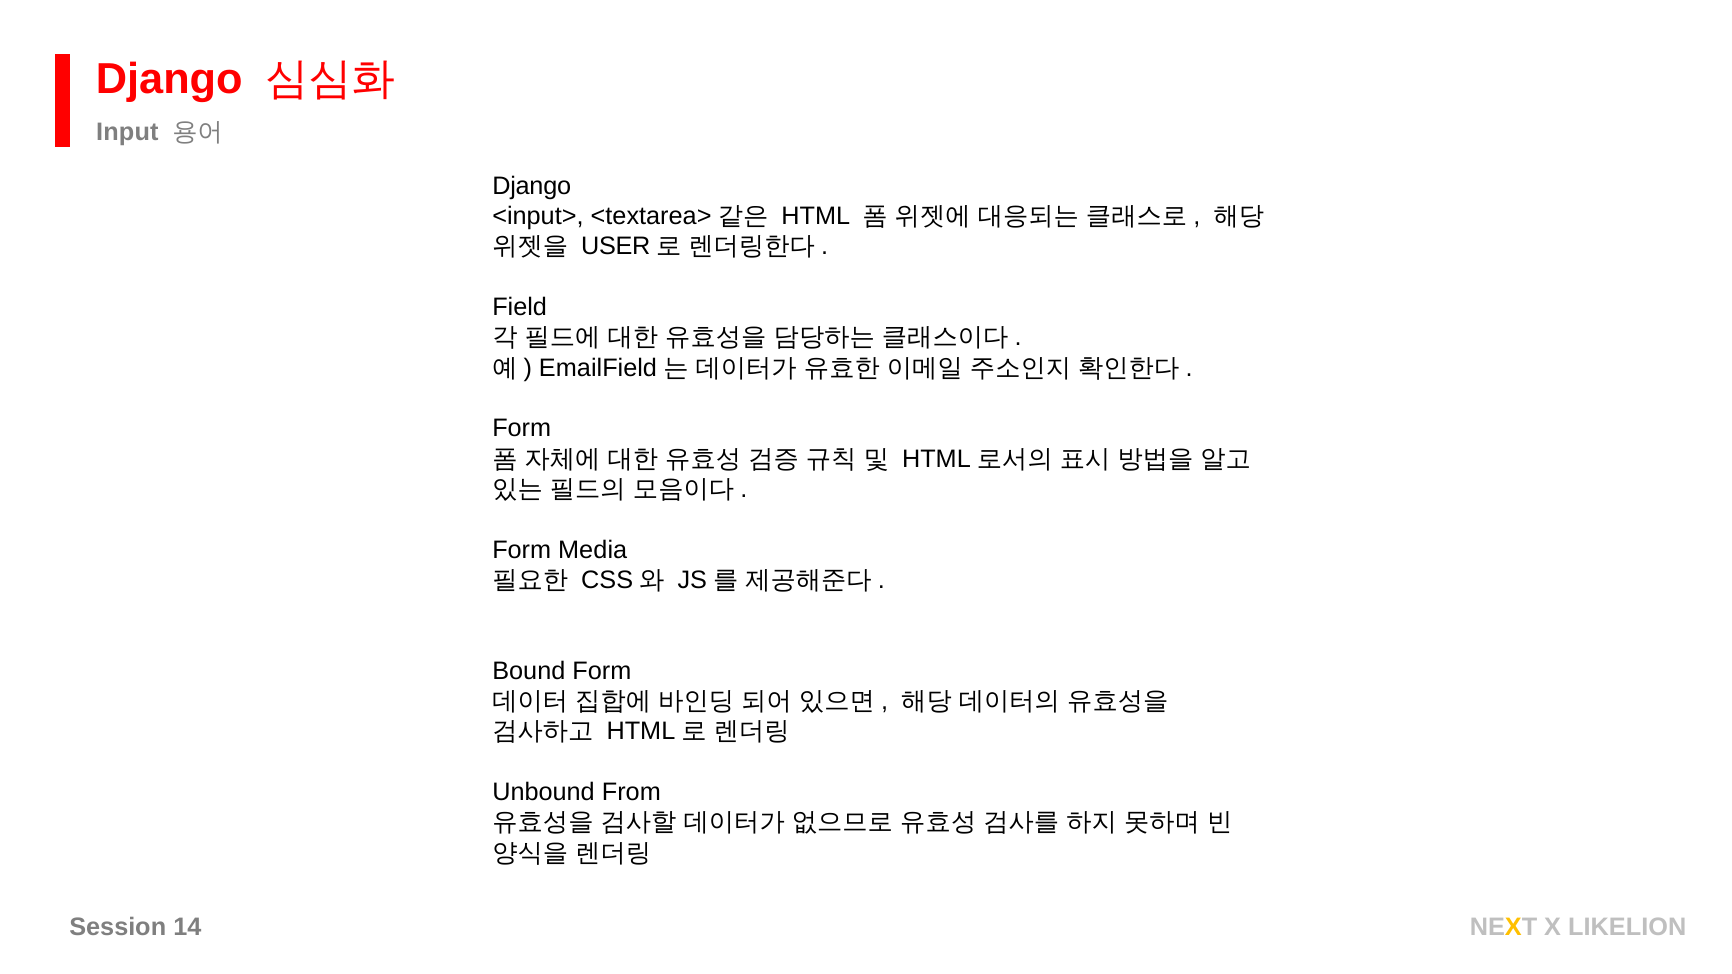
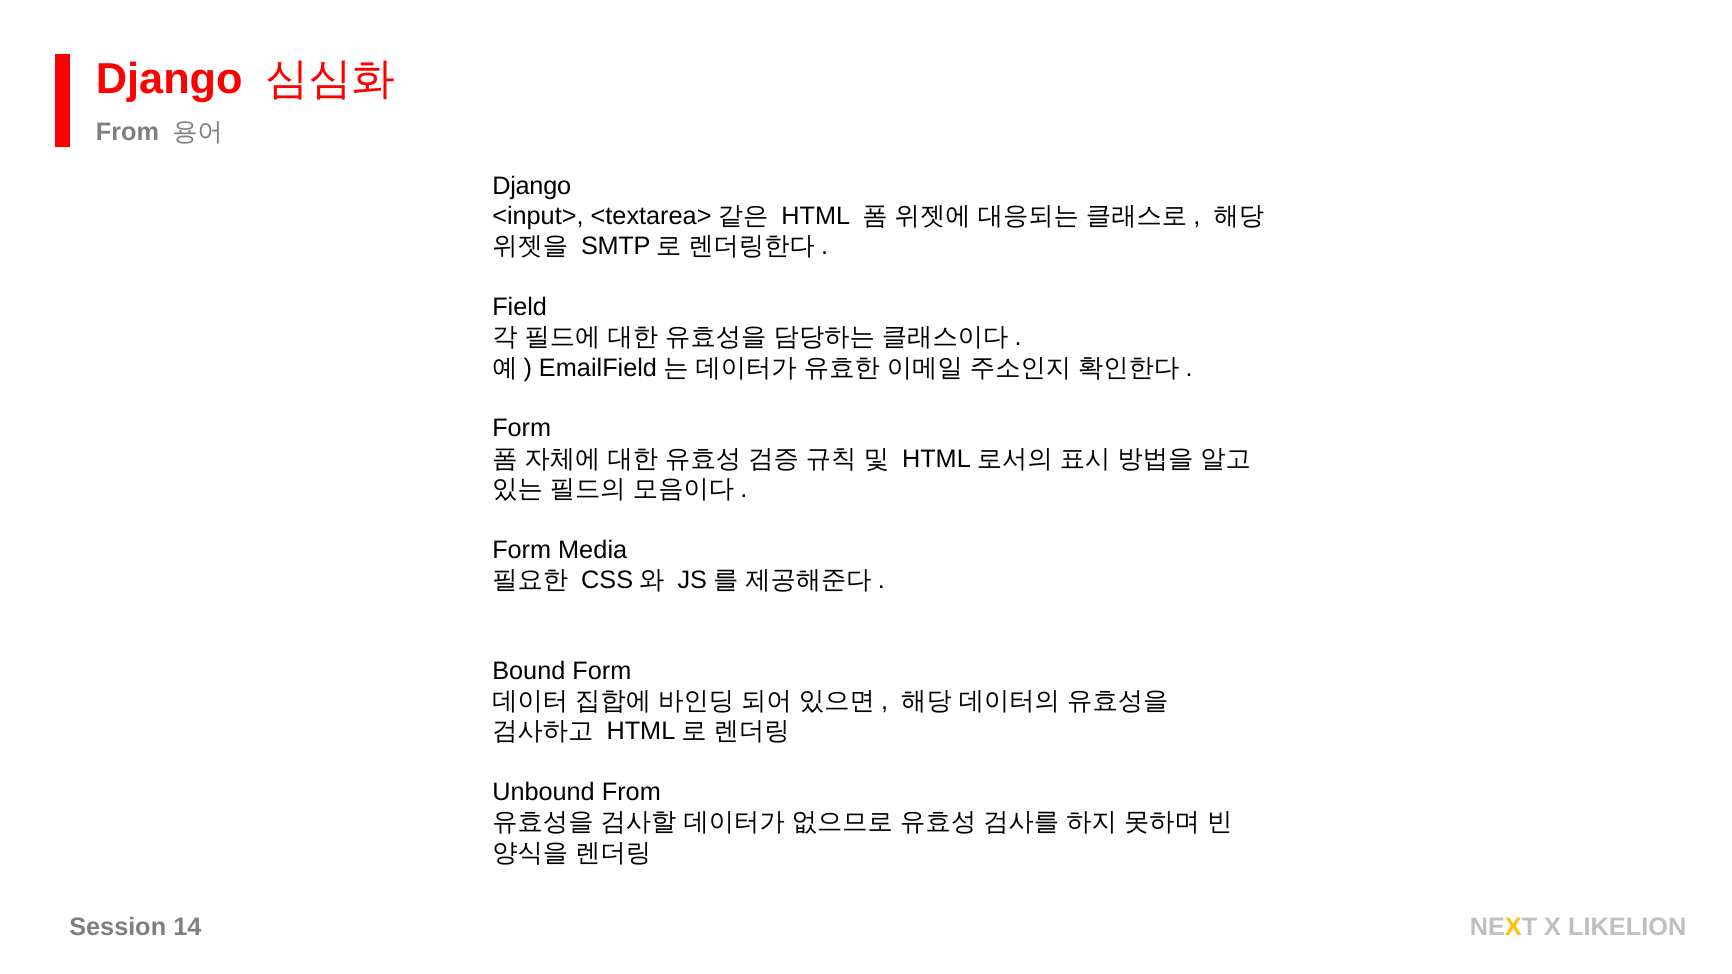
Input at (127, 132): Input -> From
USER: USER -> SMTP
